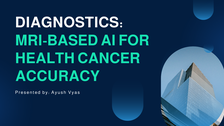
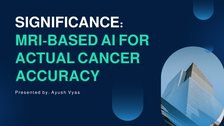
DIAGNOSTICS: DIAGNOSTICS -> SIGNIFICANCE
HEALTH: HEALTH -> ACTUAL
